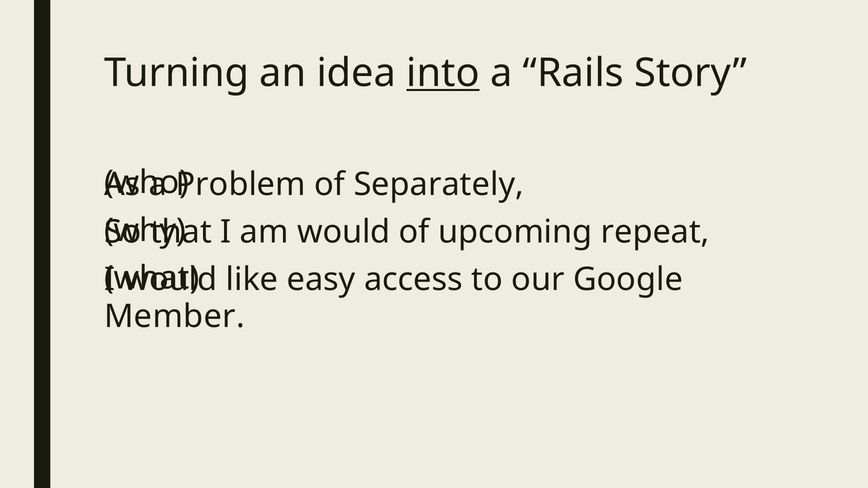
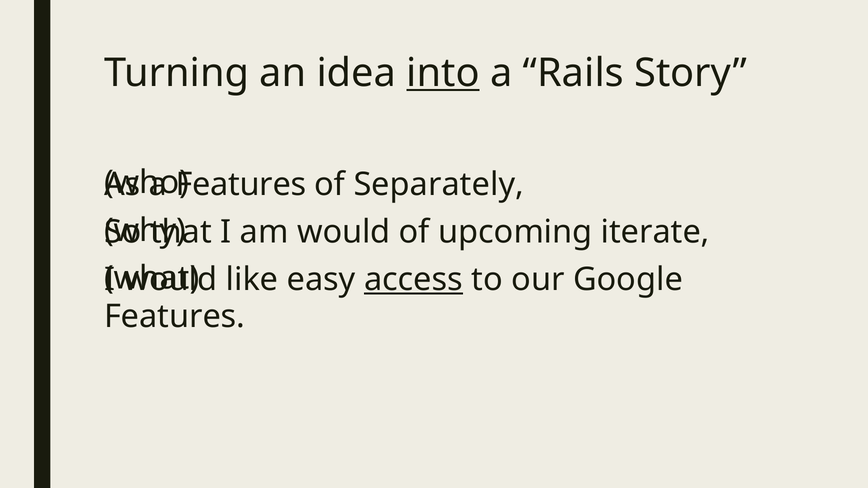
Problem at (241, 185): Problem -> Features
repeat: repeat -> iterate
access underline: none -> present
Member at (174, 317): Member -> Features
